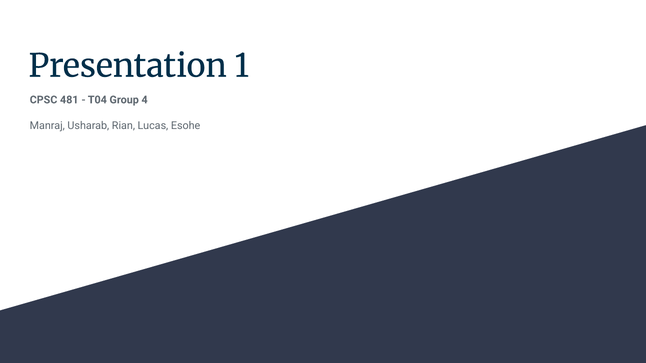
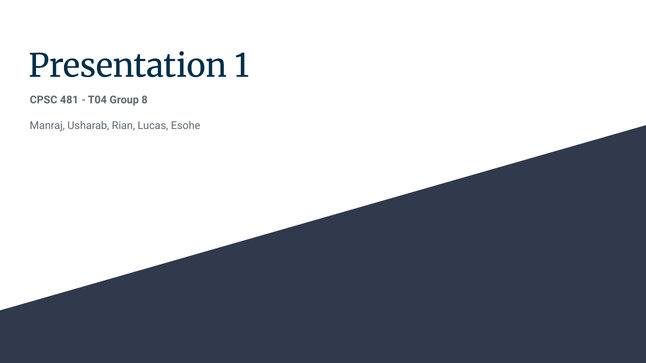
4: 4 -> 8
